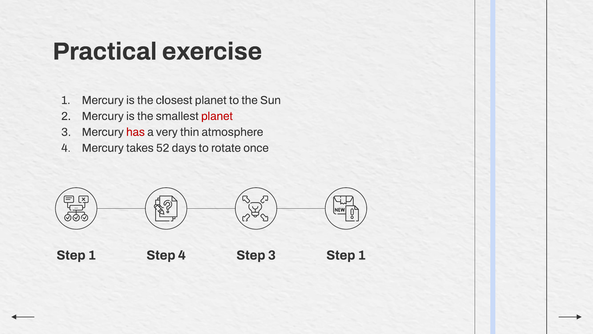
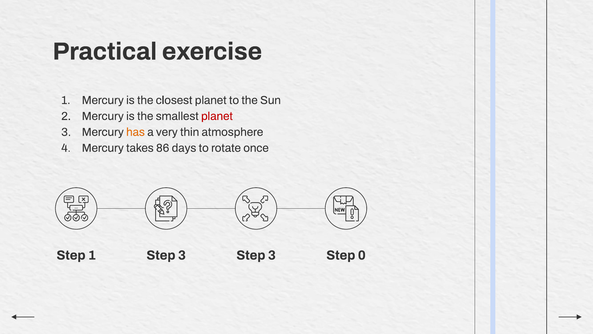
has colour: red -> orange
52: 52 -> 86
4 at (182, 255): 4 -> 3
1 Step 1: 1 -> 0
